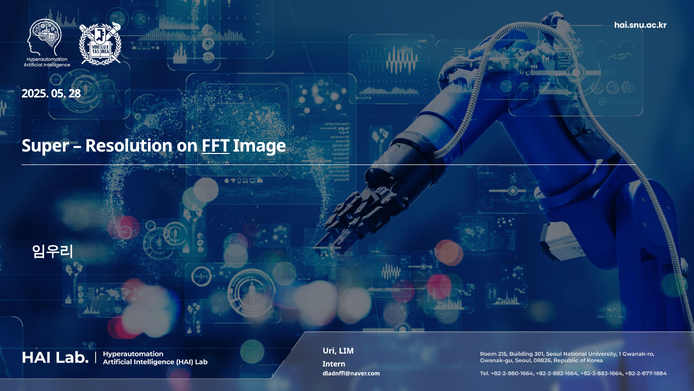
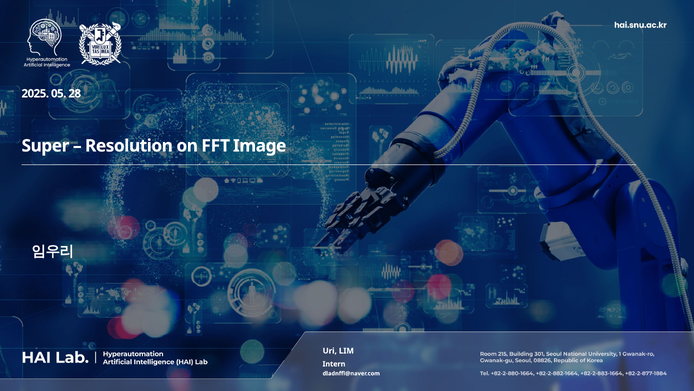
FFT underline: present -> none
